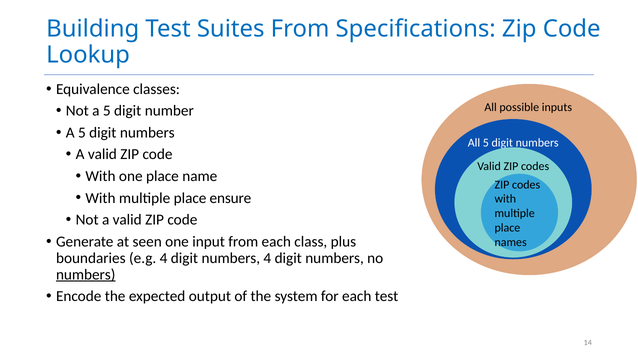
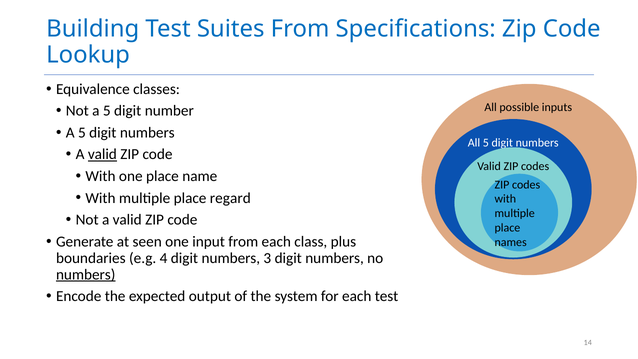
valid at (102, 154) underline: none -> present
ensure: ensure -> regard
numbers 4: 4 -> 3
